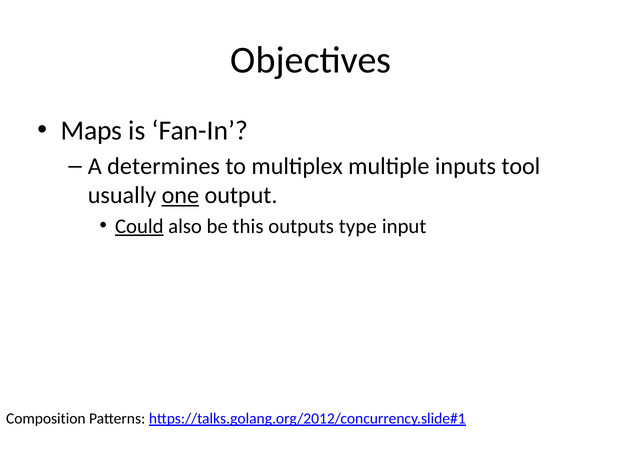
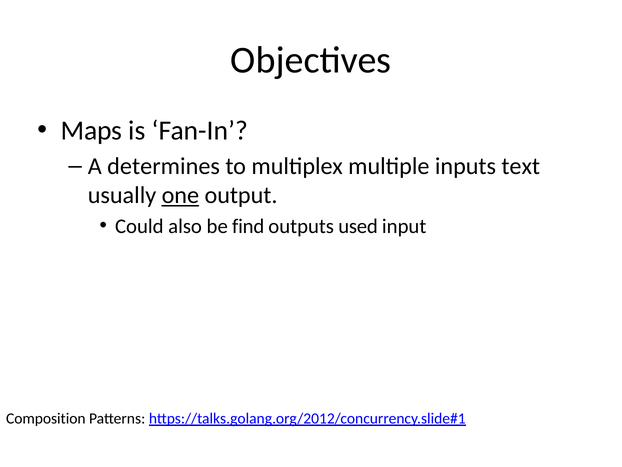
tool: tool -> text
Could underline: present -> none
this: this -> find
type: type -> used
